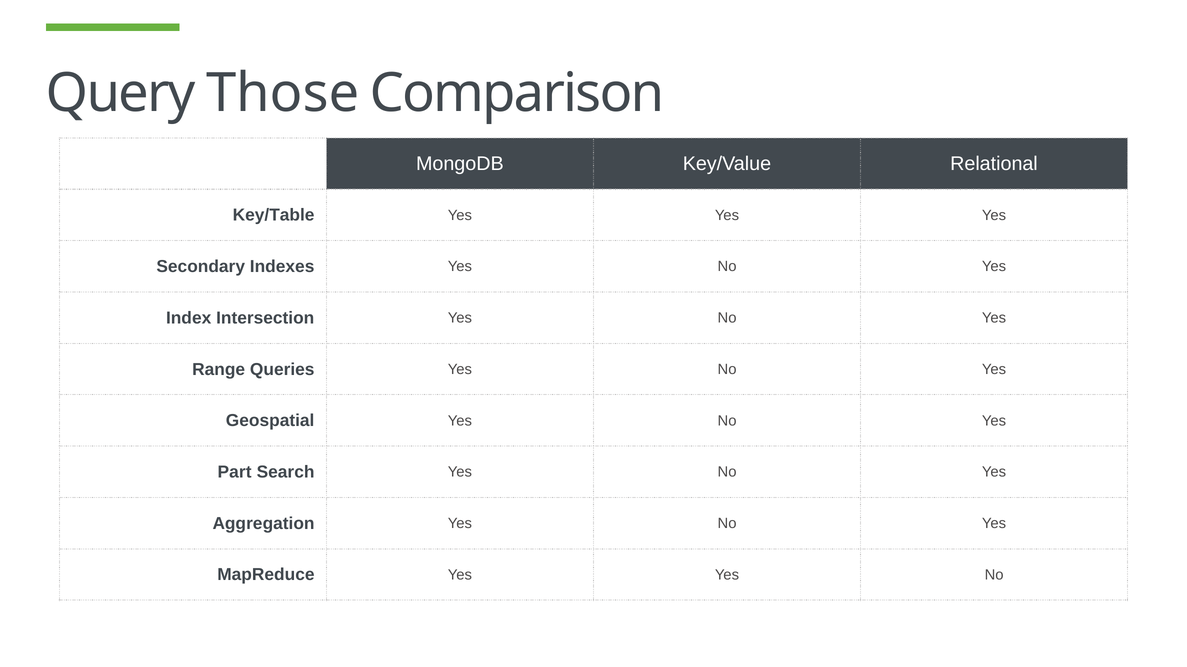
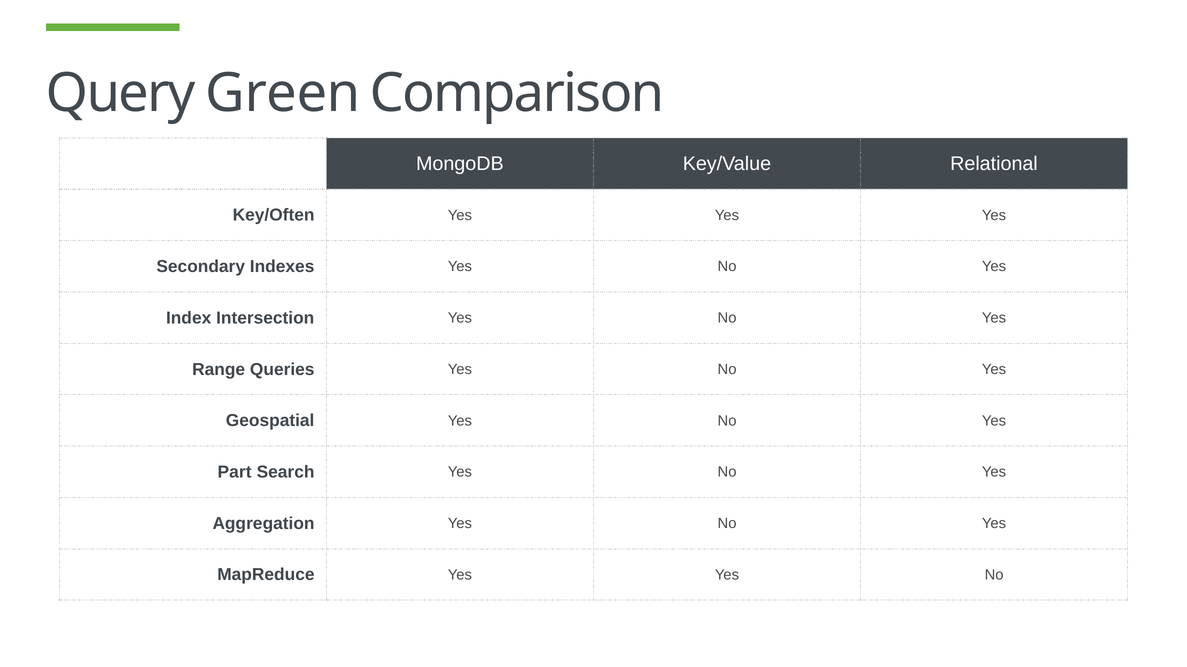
Those: Those -> Green
Key/Table: Key/Table -> Key/Often
